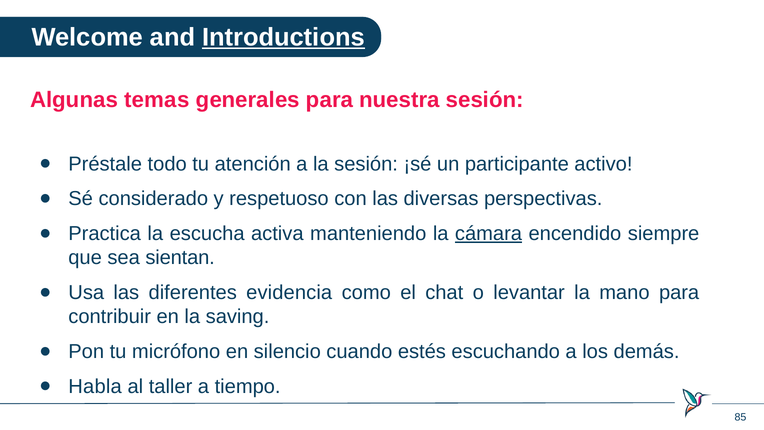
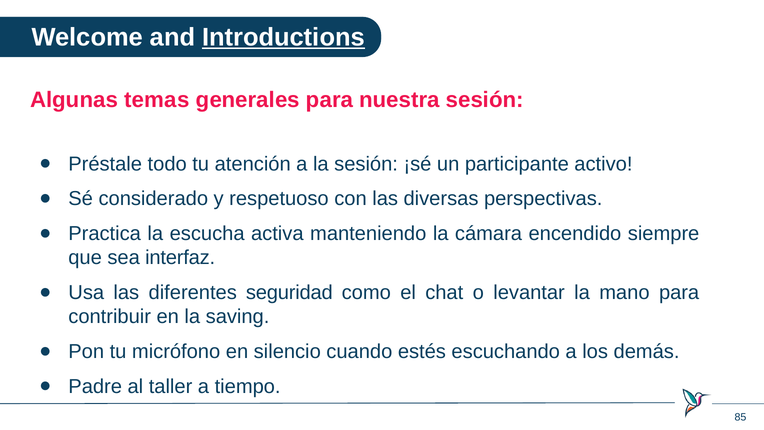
cámara underline: present -> none
sientan: sientan -> interfaz
evidencia: evidencia -> seguridad
Habla: Habla -> Padre
